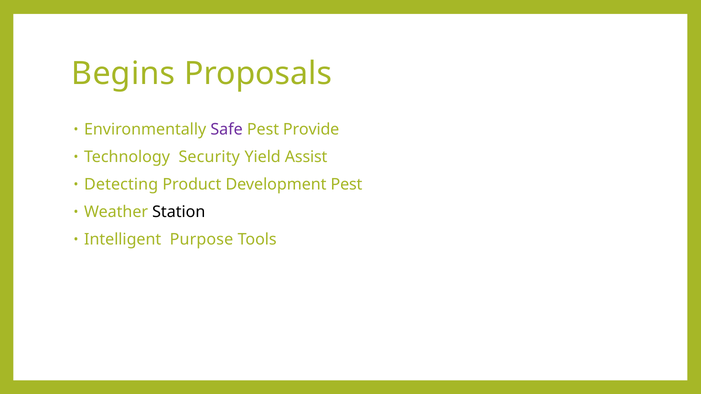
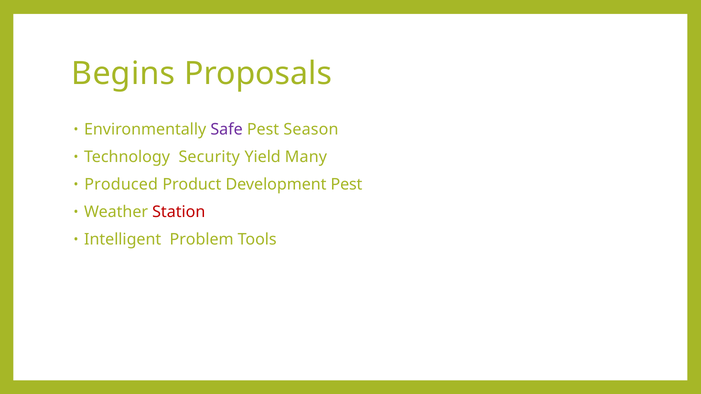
Provide: Provide -> Season
Assist: Assist -> Many
Detecting: Detecting -> Produced
Station colour: black -> red
Purpose: Purpose -> Problem
